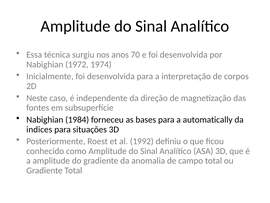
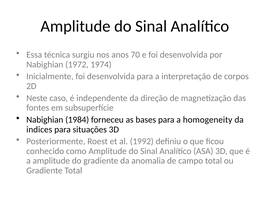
automatically: automatically -> homogeneity
